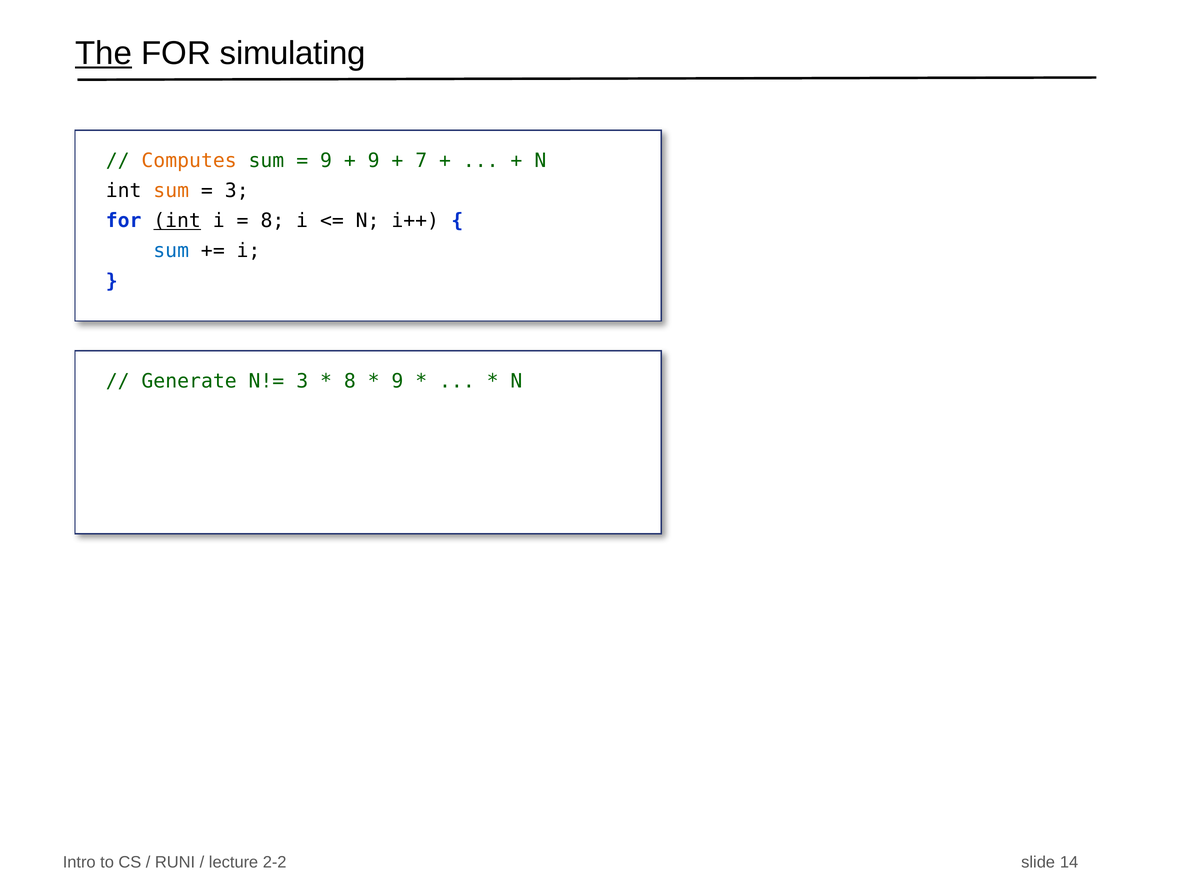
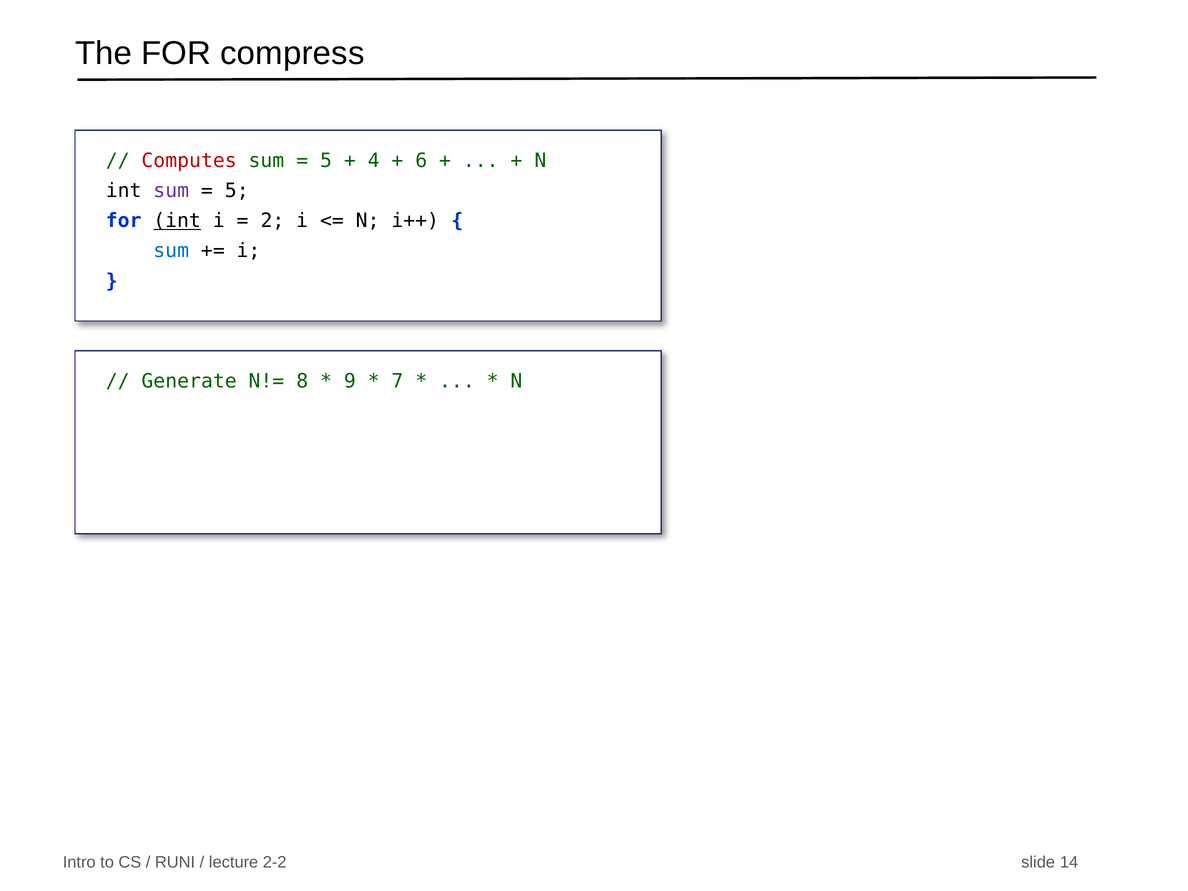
The underline: present -> none
simulating: simulating -> compress
Computes colour: orange -> red
9 at (326, 161): 9 -> 5
9 at (374, 161): 9 -> 4
7: 7 -> 6
sum at (171, 191) colour: orange -> purple
3 at (237, 191): 3 -> 5
8 at (272, 221): 8 -> 2
N!= 3: 3 -> 8
8 at (350, 381): 8 -> 9
9 at (397, 381): 9 -> 7
